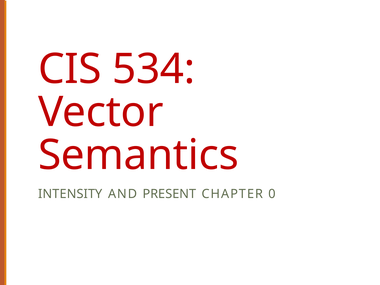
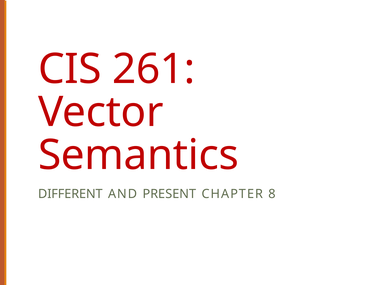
534: 534 -> 261
INTENSITY: INTENSITY -> DIFFERENT
0: 0 -> 8
